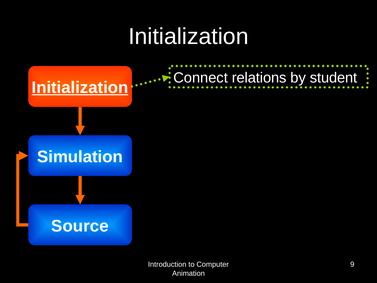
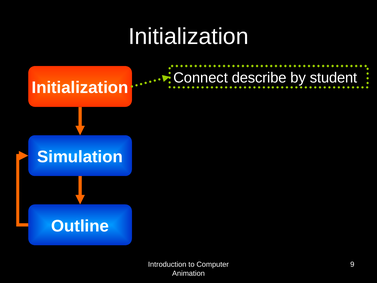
relations: relations -> describe
Initialization at (80, 88) underline: present -> none
Source: Source -> Outline
